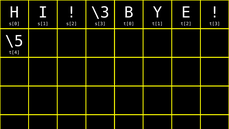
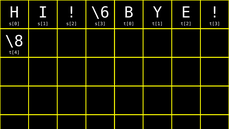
\3: \3 -> \6
\5: \5 -> \8
